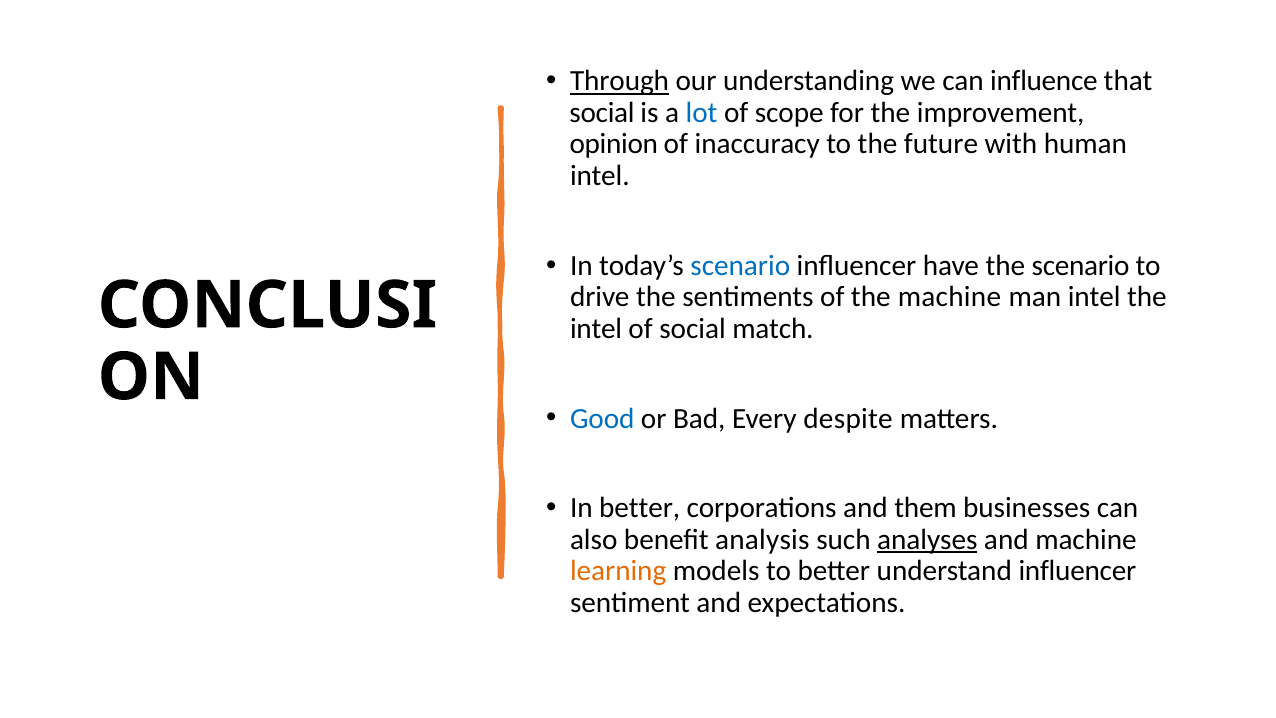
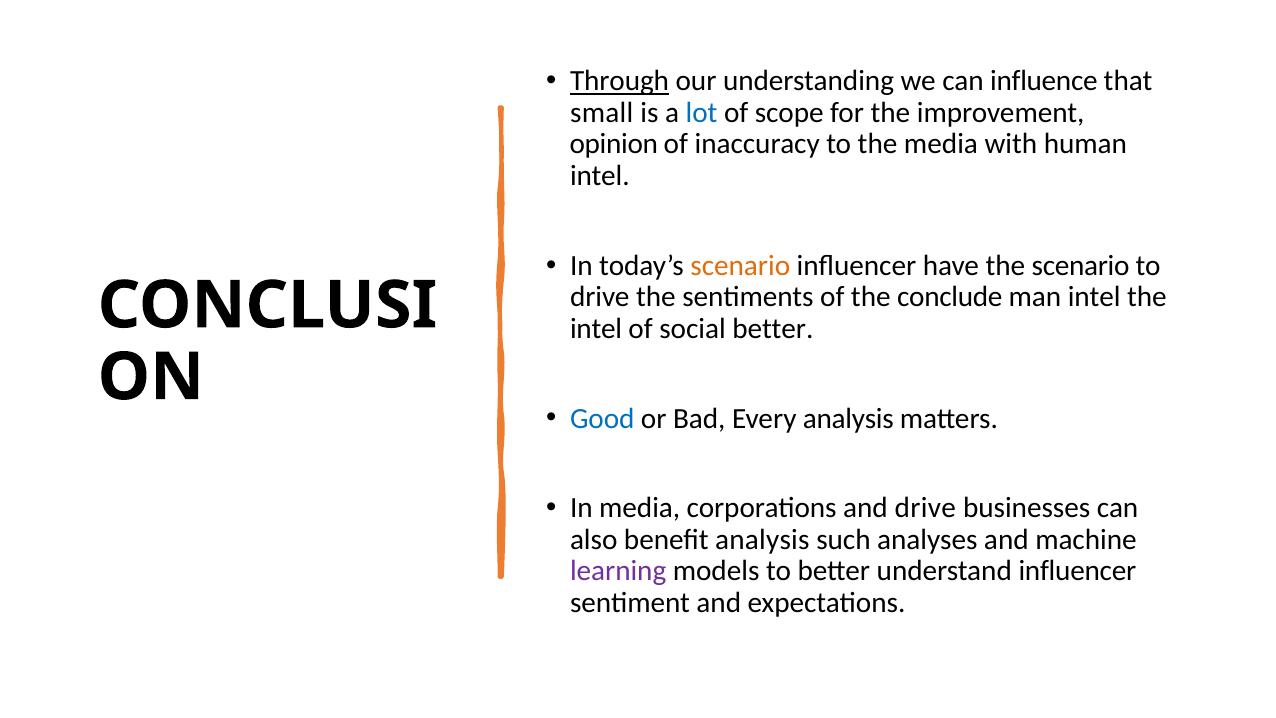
social at (602, 113): social -> small
the future: future -> media
scenario at (740, 265) colour: blue -> orange
the machine: machine -> conclude
social match: match -> better
Every despite: despite -> analysis
In better: better -> media
and them: them -> drive
analyses underline: present -> none
learning colour: orange -> purple
